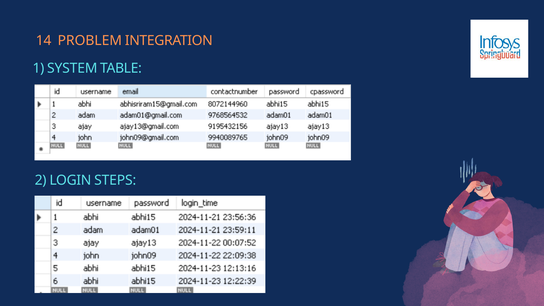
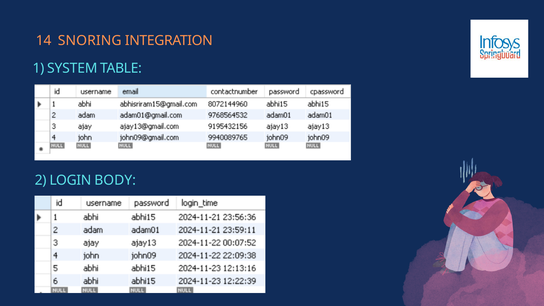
PROBLEM: PROBLEM -> SNORING
STEPS: STEPS -> BODY
